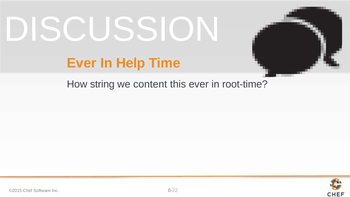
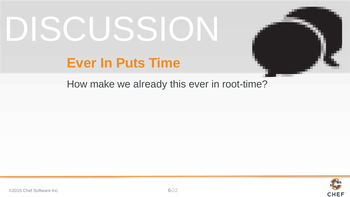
Help: Help -> Puts
string: string -> make
content: content -> already
